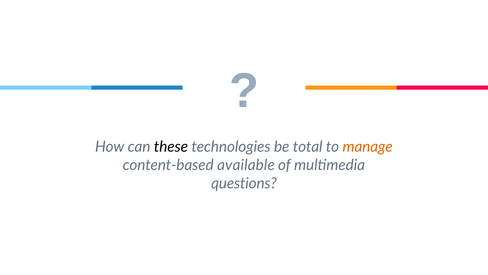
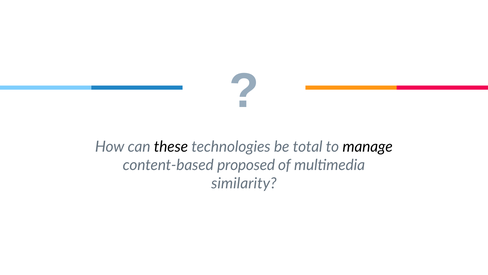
manage colour: orange -> black
available: available -> proposed
questions: questions -> similarity
